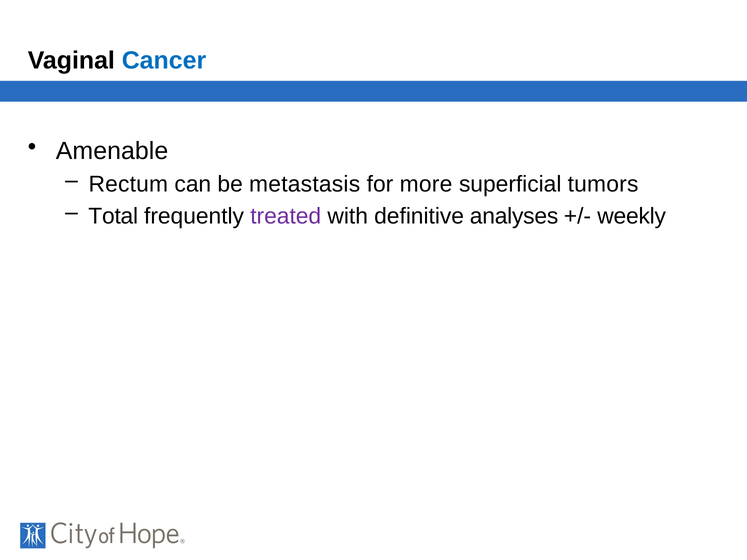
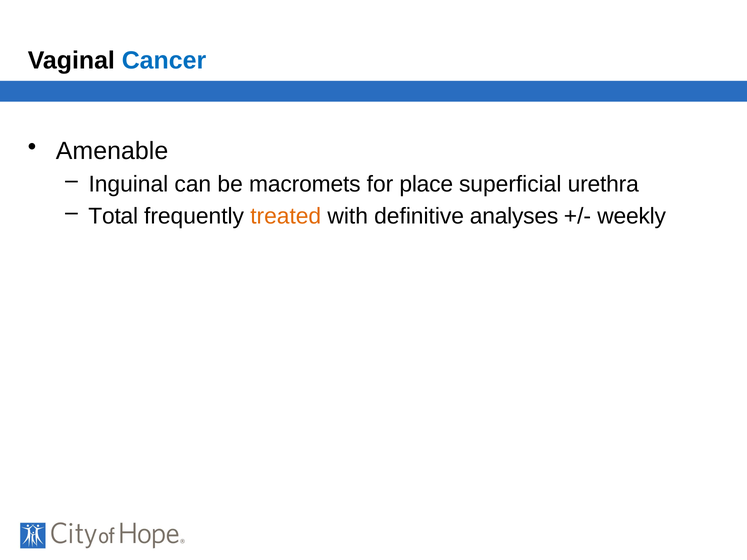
Rectum: Rectum -> Inguinal
metastasis: metastasis -> macromets
more: more -> place
tumors: tumors -> urethra
treated colour: purple -> orange
